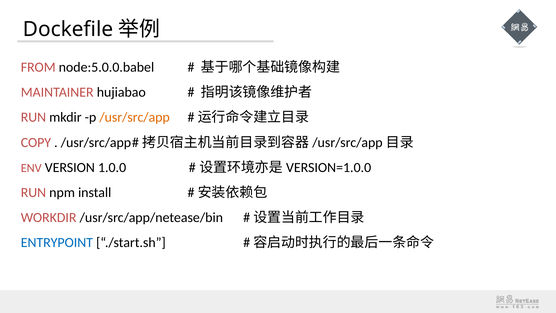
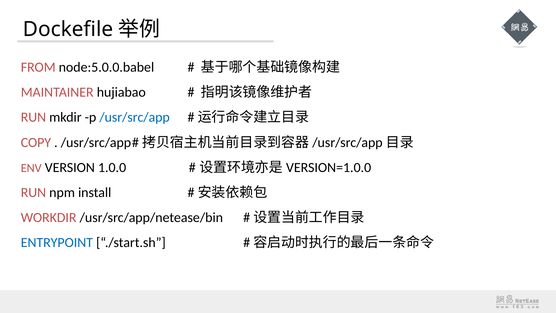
/usr/src/app colour: orange -> blue
